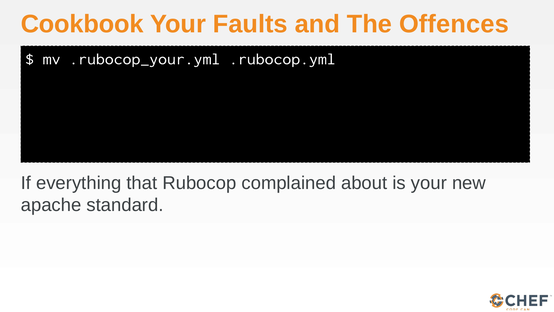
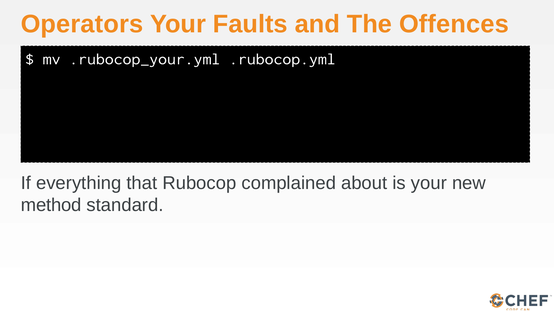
Cookbook: Cookbook -> Operators
apache: apache -> method
